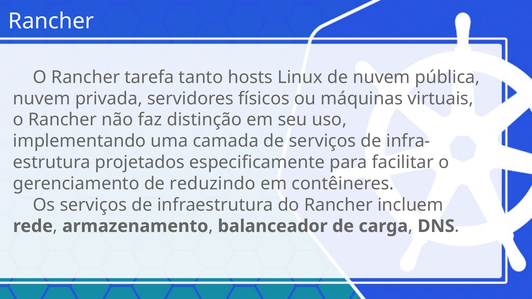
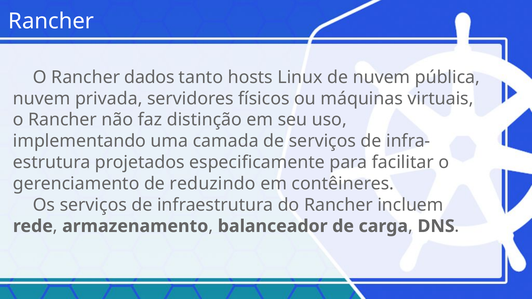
tarefa: tarefa -> dados
